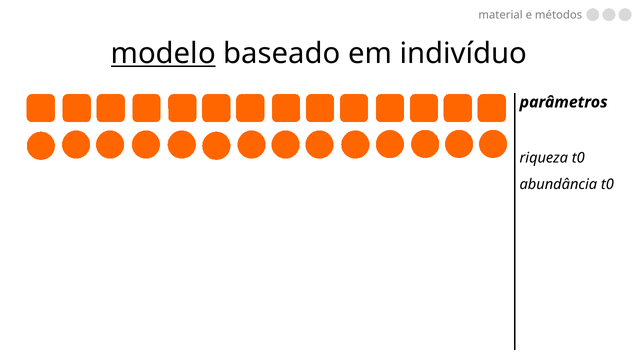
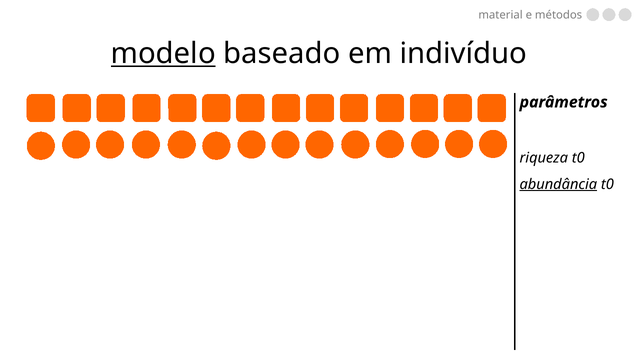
abundância underline: none -> present
